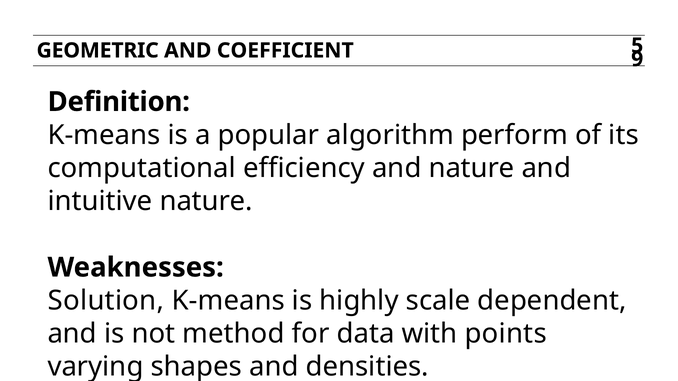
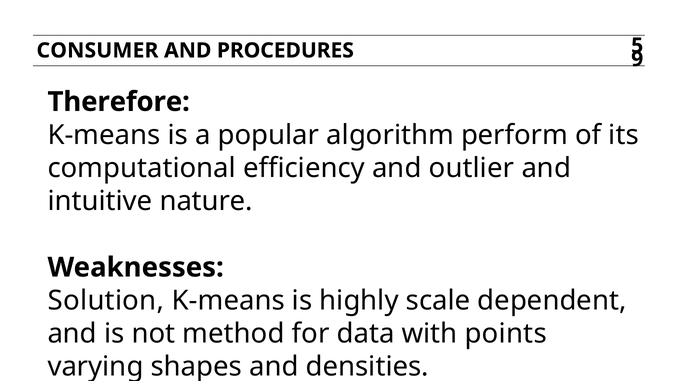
GEOMETRIC: GEOMETRIC -> CONSUMER
COEFFICIENT: COEFFICIENT -> PROCEDURES
Definition: Definition -> Therefore
and nature: nature -> outlier
